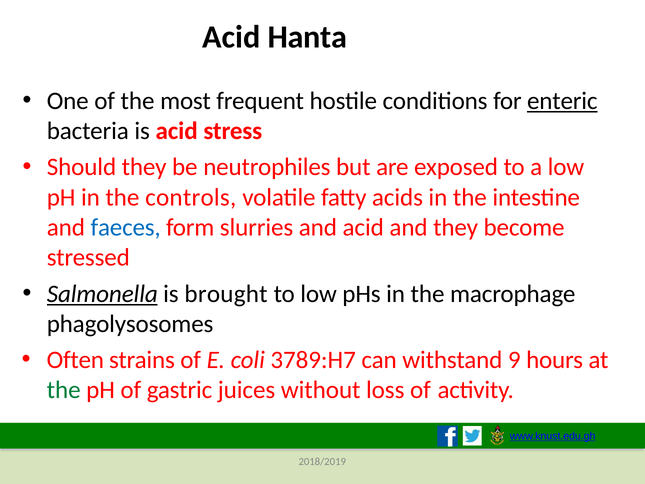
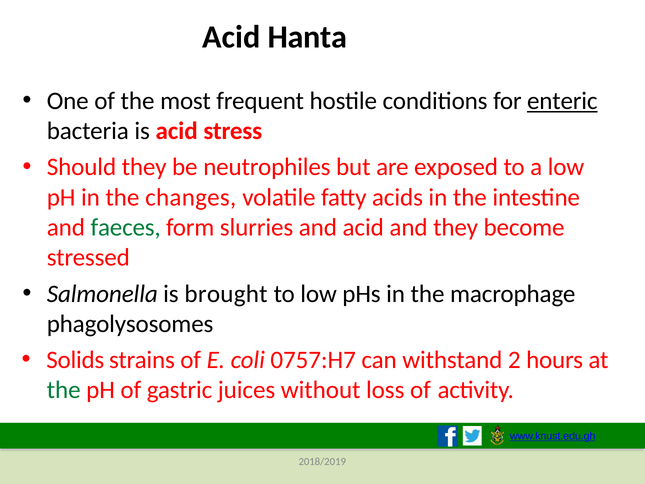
controls: controls -> changes
faeces colour: blue -> green
Salmonella underline: present -> none
Often: Often -> Solids
3789:H7: 3789:H7 -> 0757:H7
9: 9 -> 2
